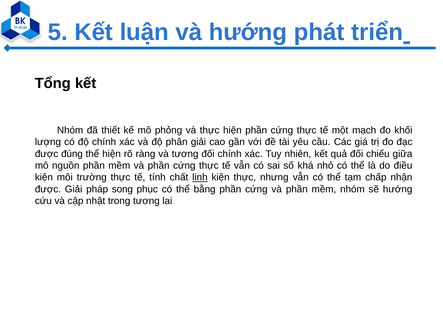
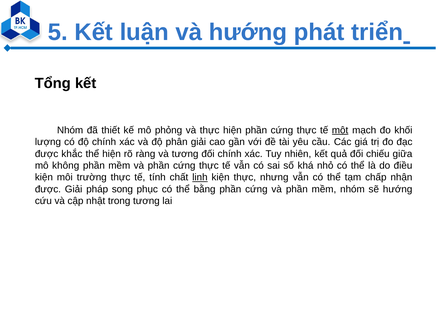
một underline: none -> present
đúng: đúng -> khắc
nguồn: nguồn -> không
